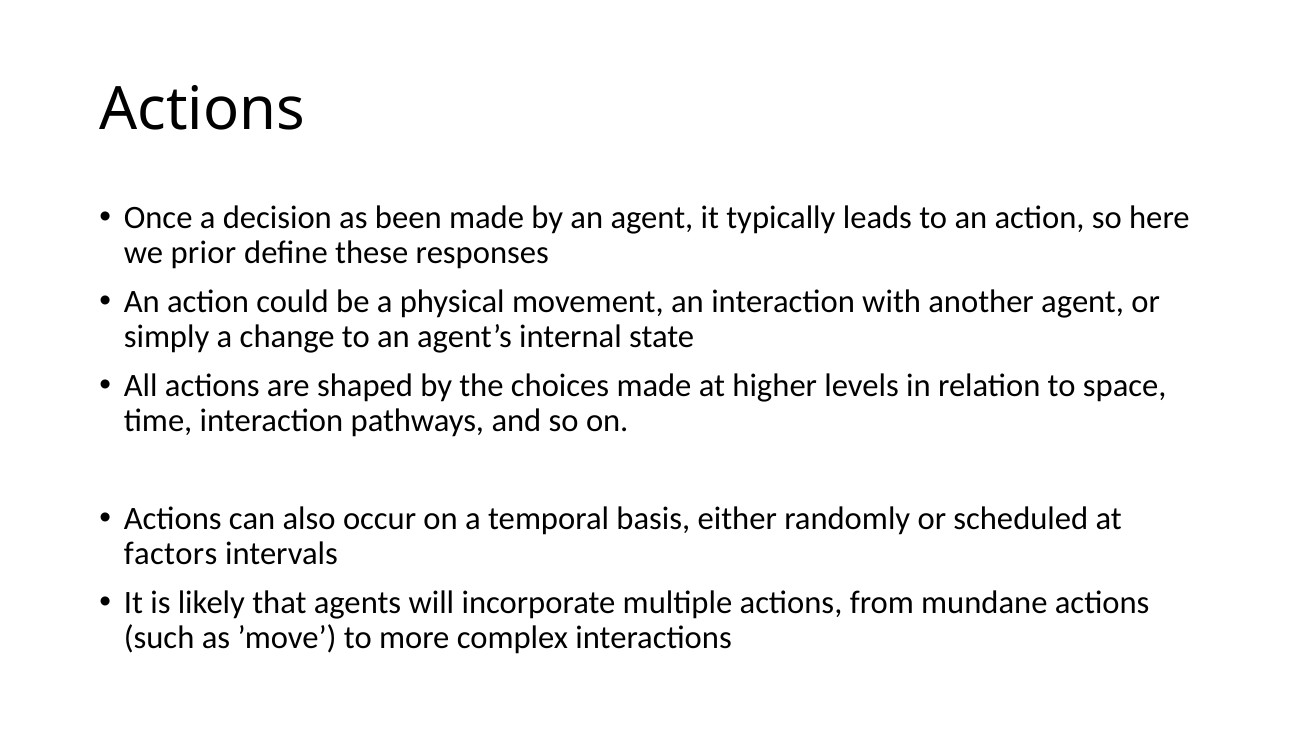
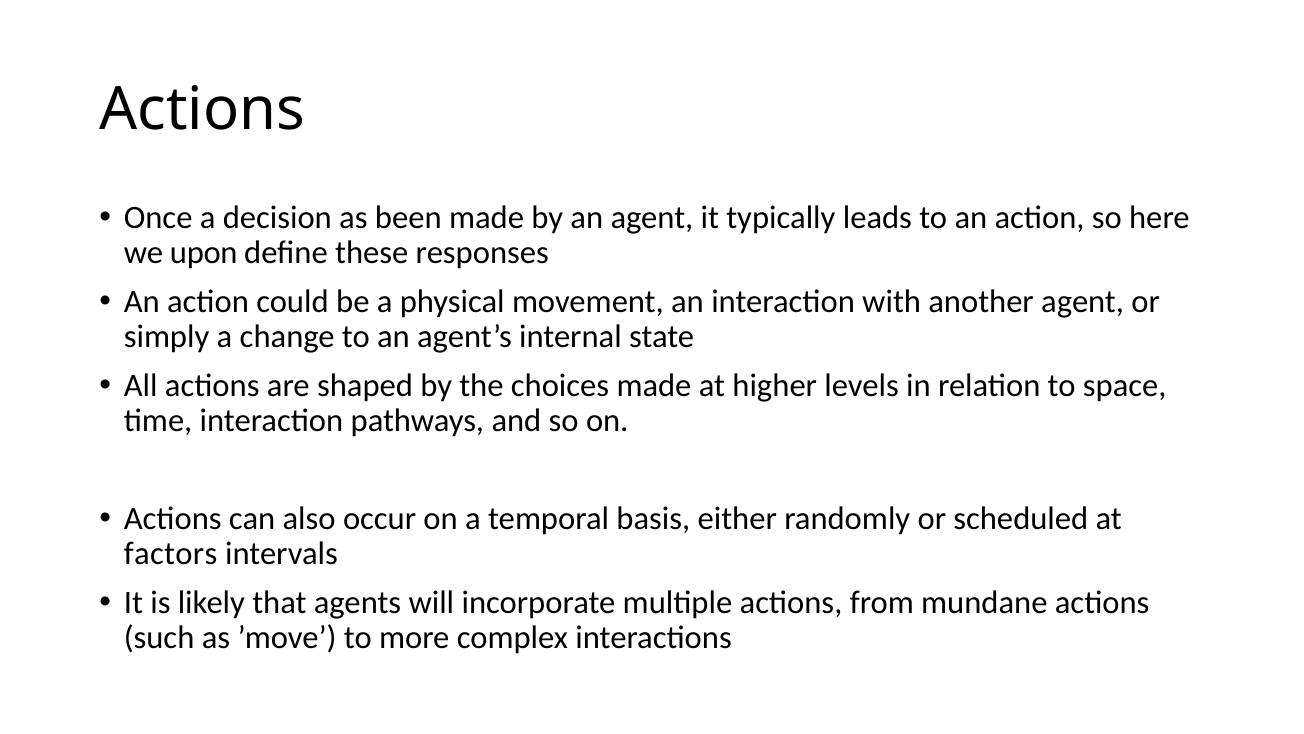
prior: prior -> upon
